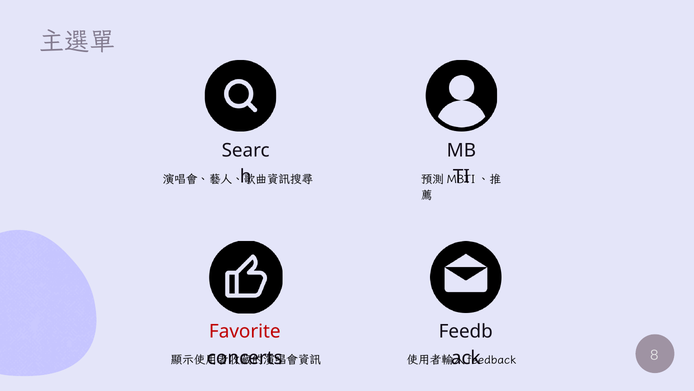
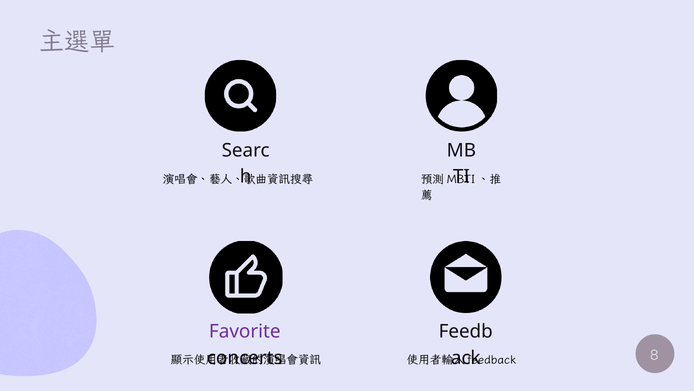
Favorite colour: red -> purple
